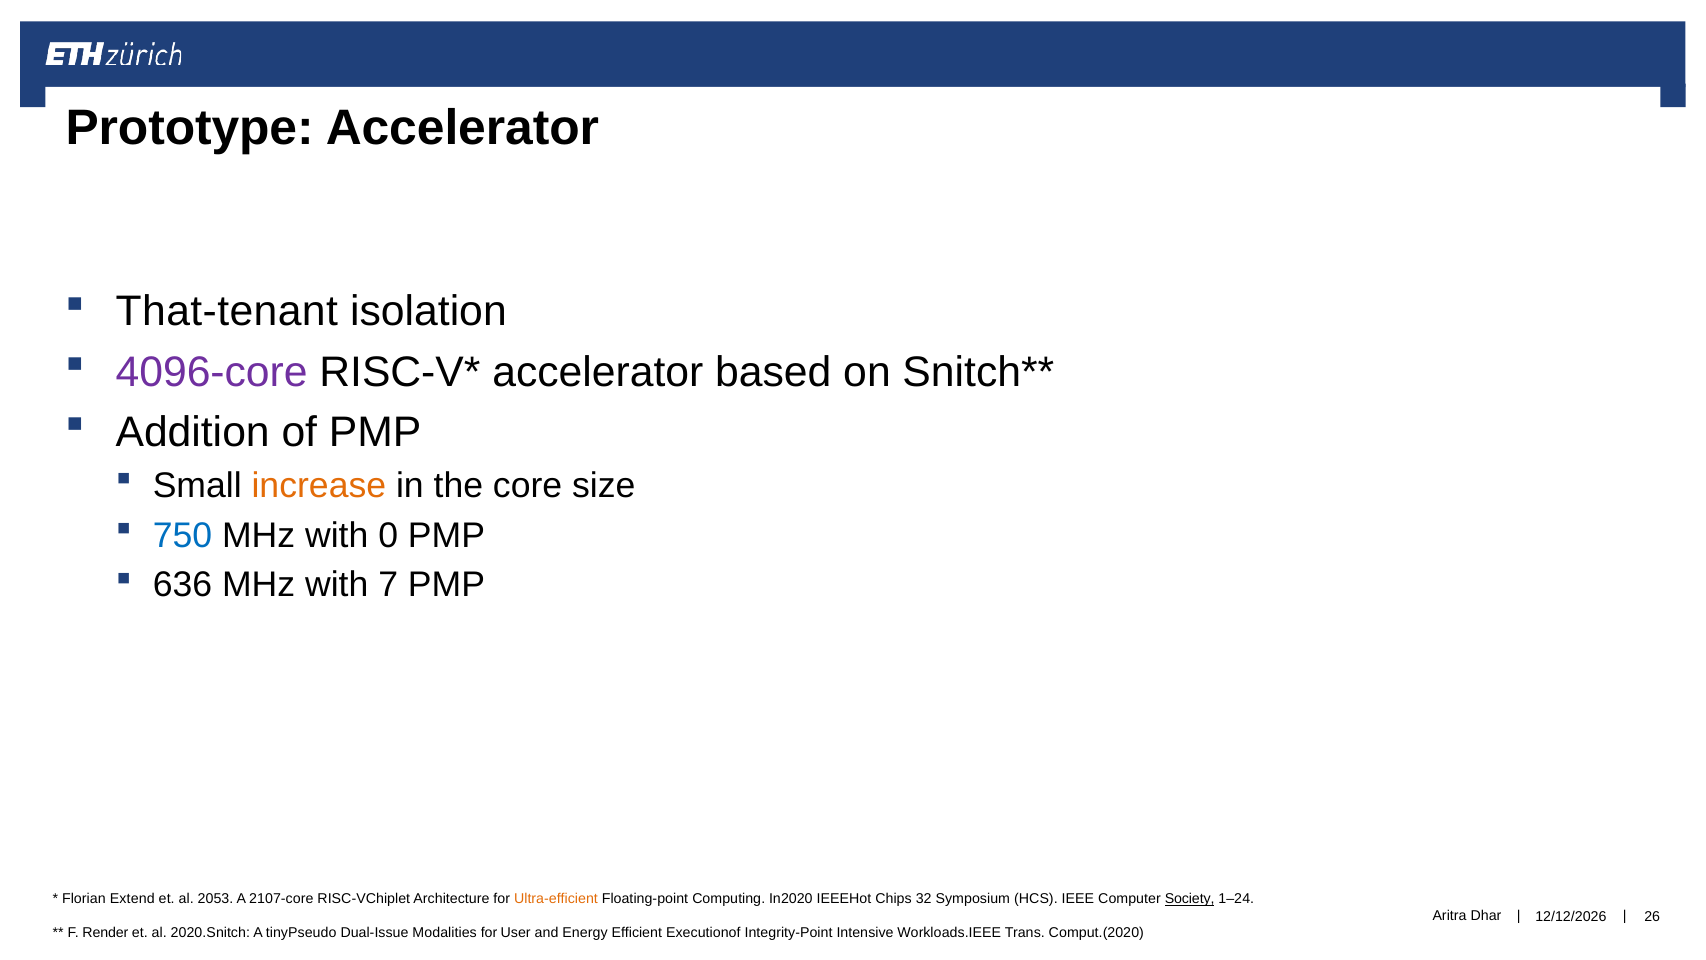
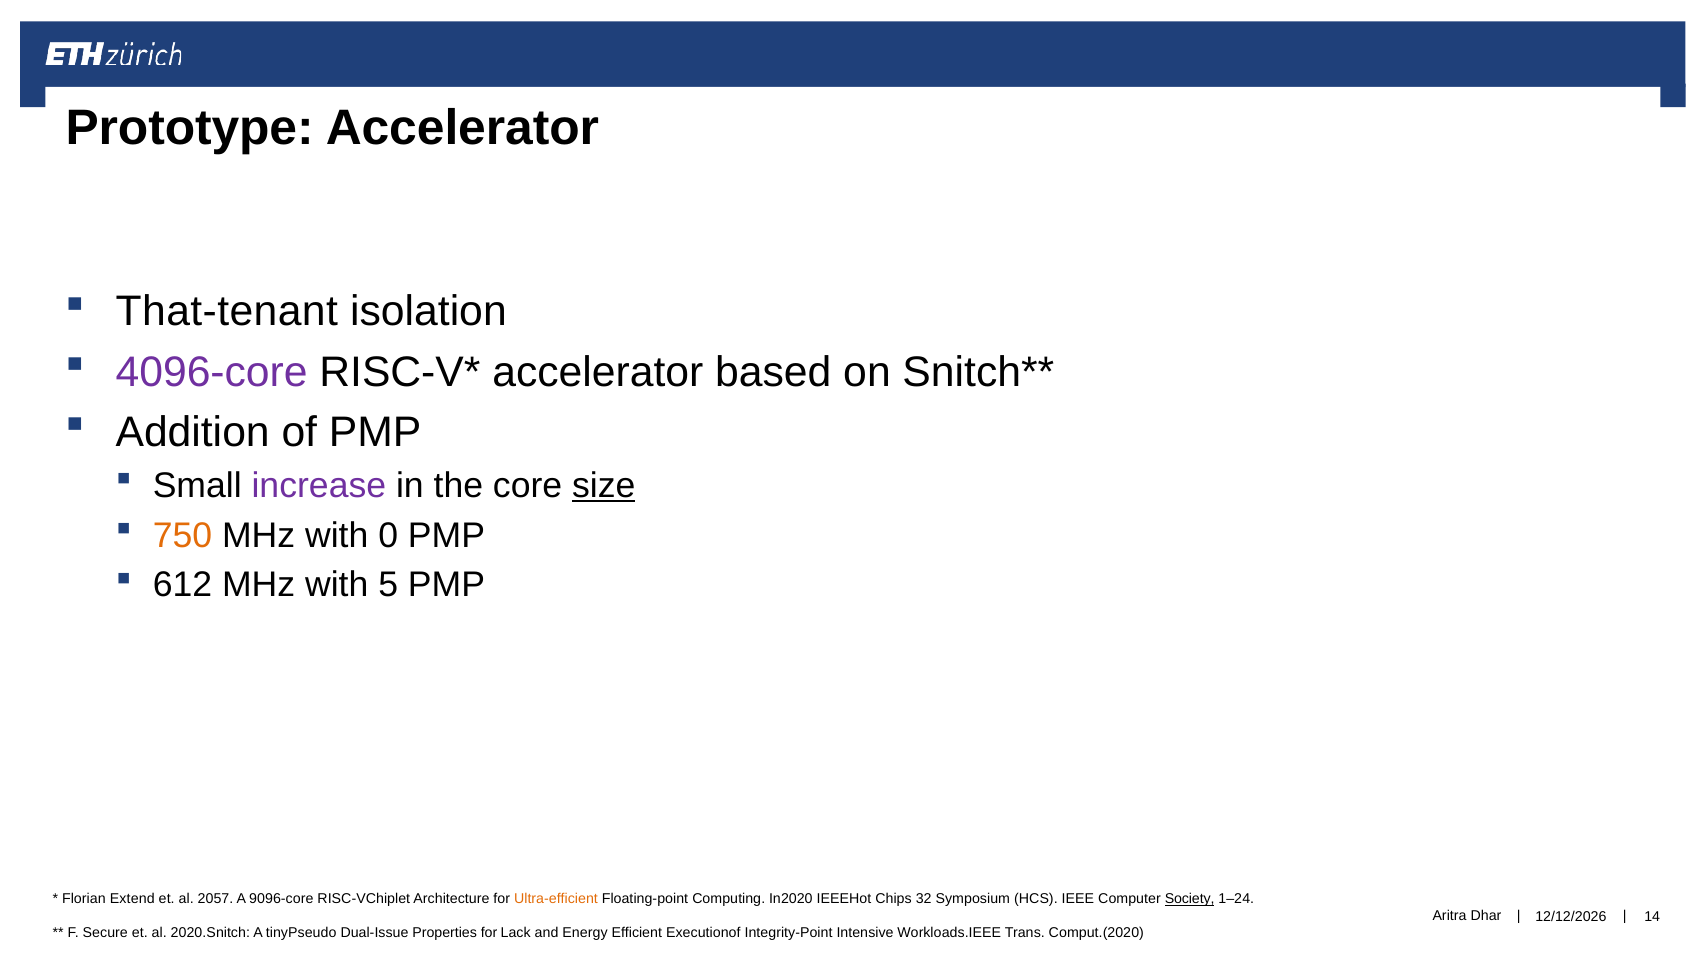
increase colour: orange -> purple
size underline: none -> present
750 colour: blue -> orange
636: 636 -> 612
7: 7 -> 5
2053: 2053 -> 2057
2107-core: 2107-core -> 9096-core
26: 26 -> 14
Render: Render -> Secure
Modalities: Modalities -> Properties
User: User -> Lack
